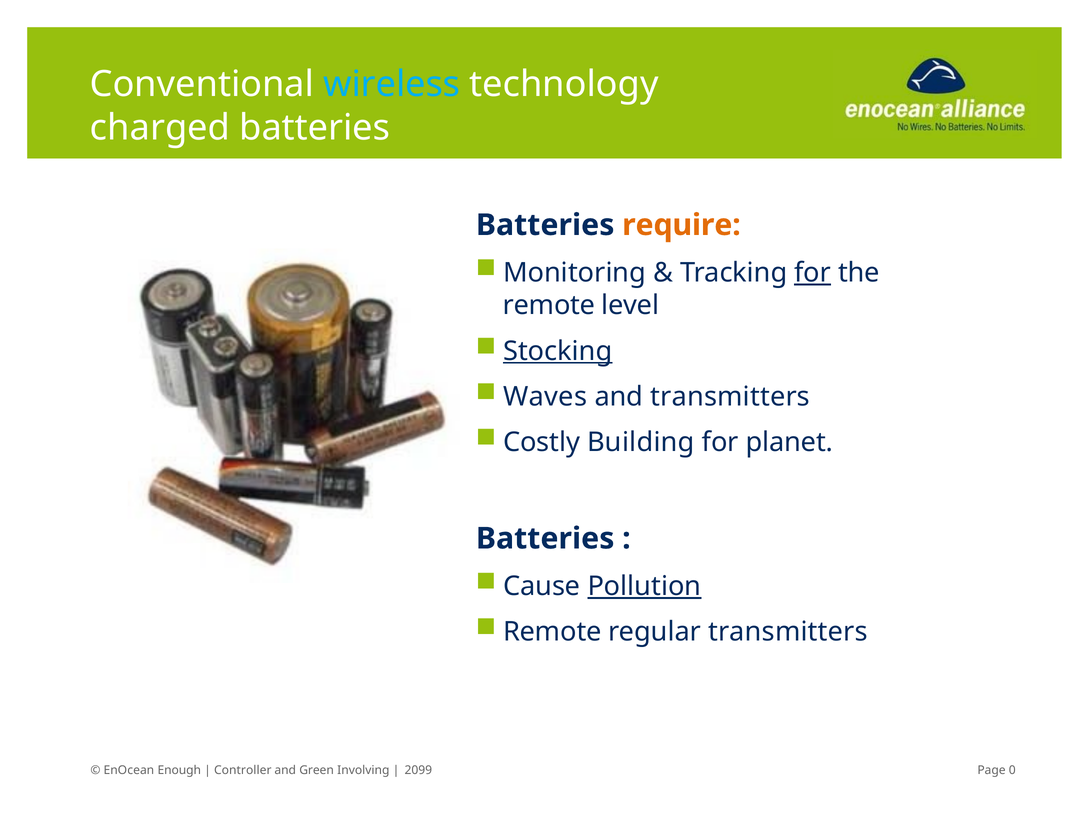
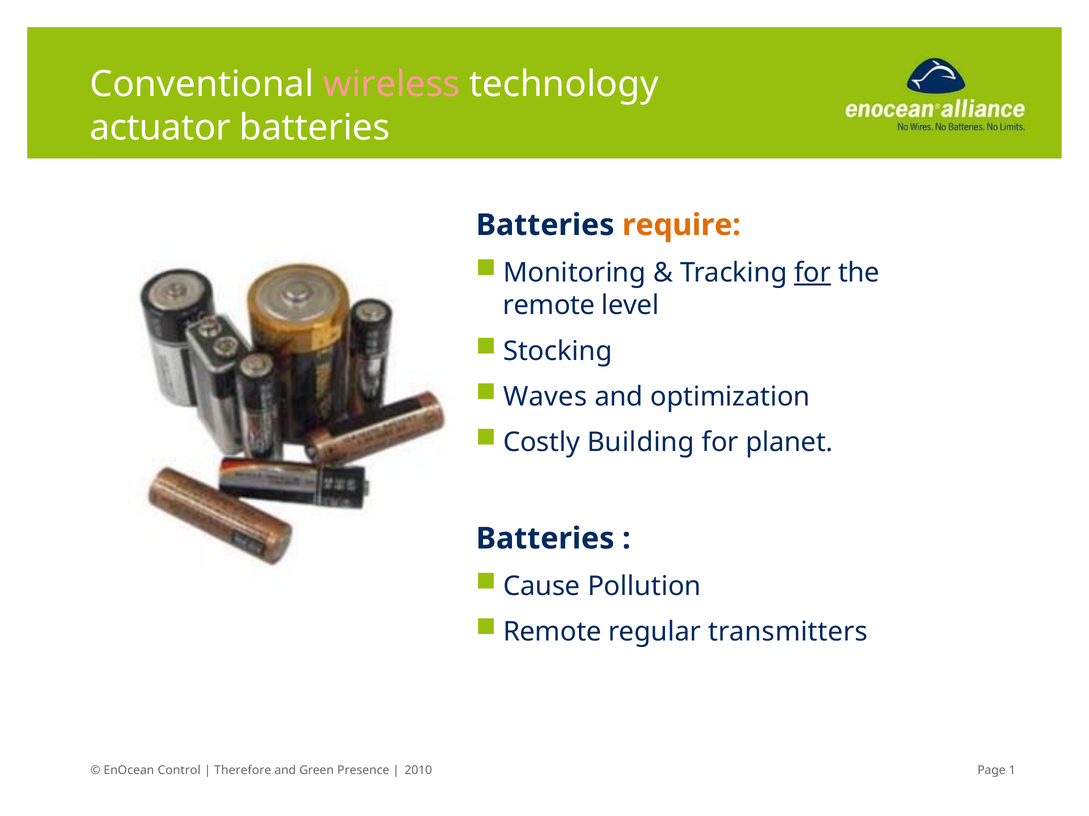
wireless colour: light blue -> pink
charged: charged -> actuator
Stocking underline: present -> none
and transmitters: transmitters -> optimization
Pollution underline: present -> none
Enough: Enough -> Control
Controller: Controller -> Therefore
Involving: Involving -> Presence
2099: 2099 -> 2010
0: 0 -> 1
